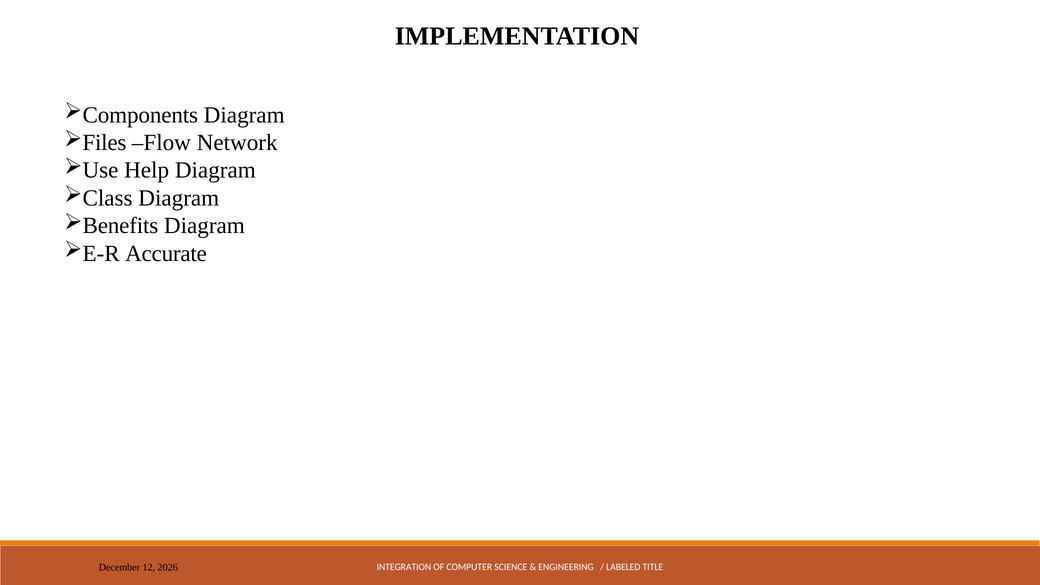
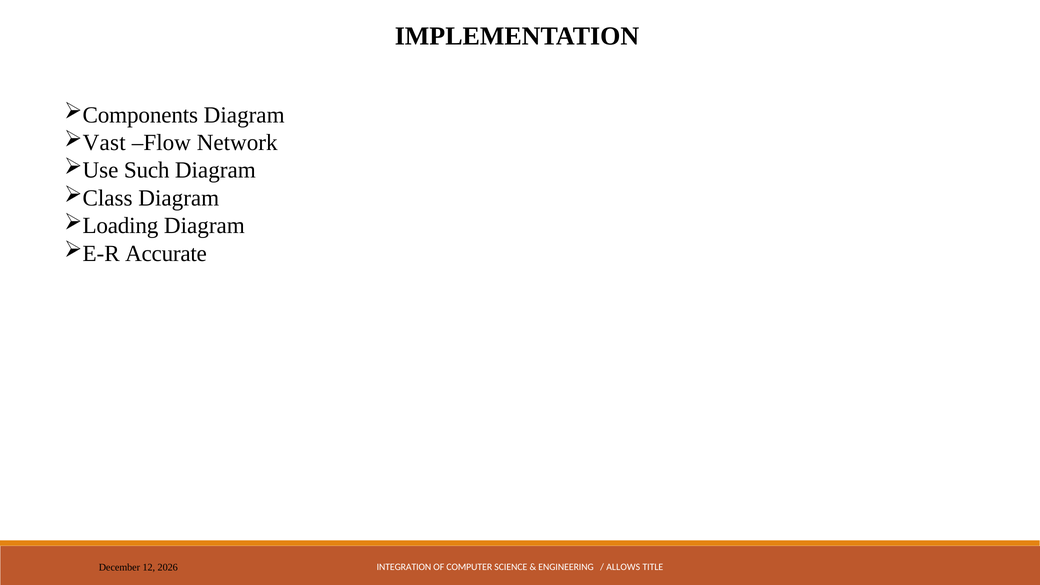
Files: Files -> Vast
Help: Help -> Such
Benefits: Benefits -> Loading
LABELED: LABELED -> ALLOWS
